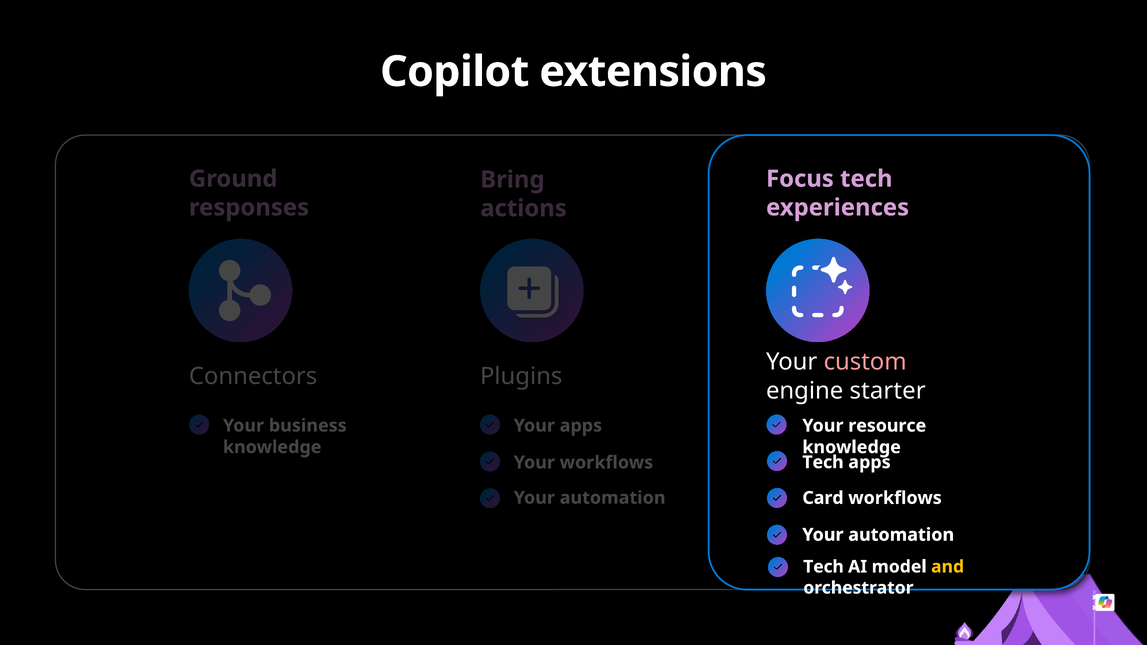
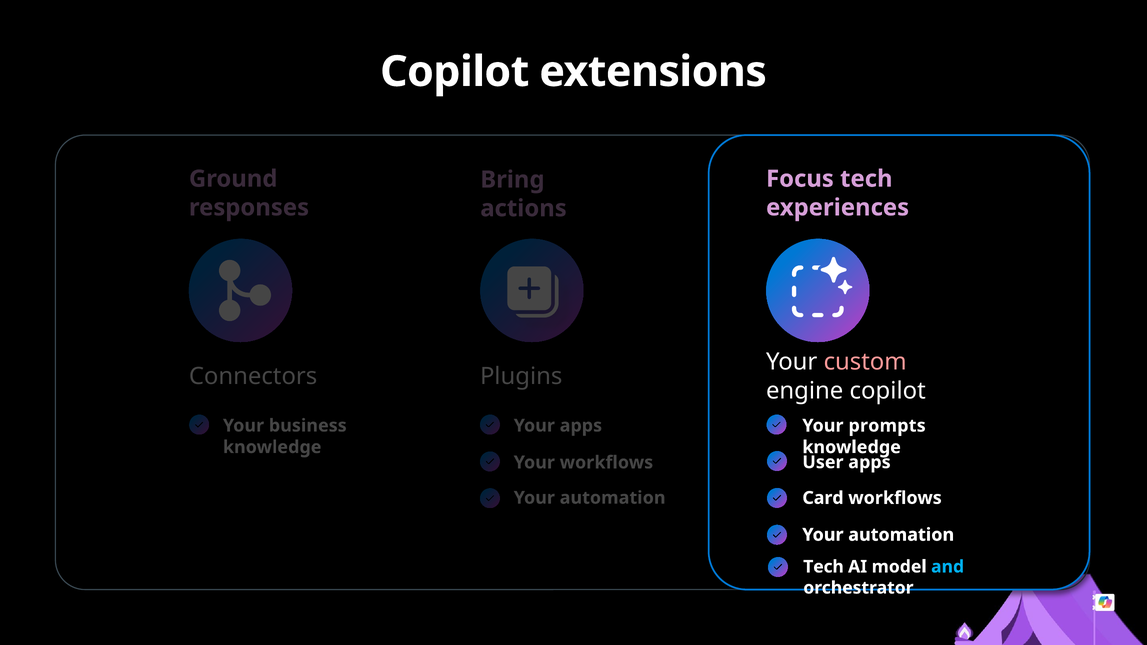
engine starter: starter -> copilot
resource: resource -> prompts
Tech at (823, 462): Tech -> User
and colour: yellow -> light blue
